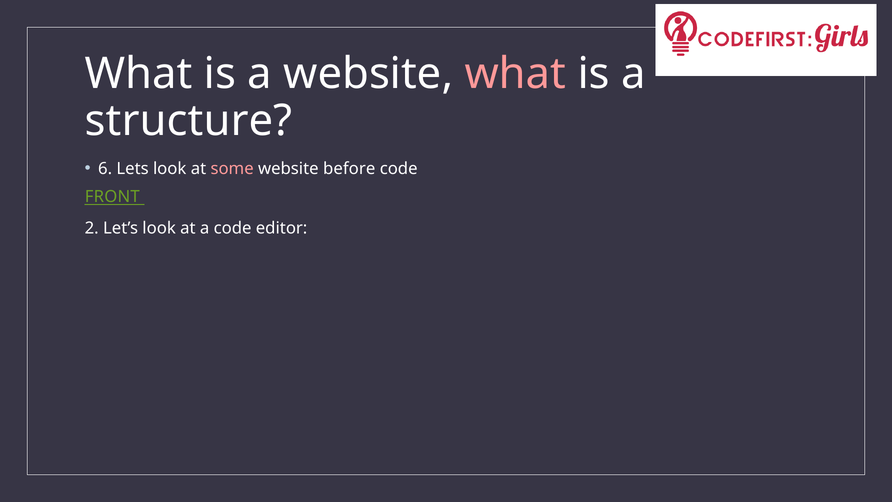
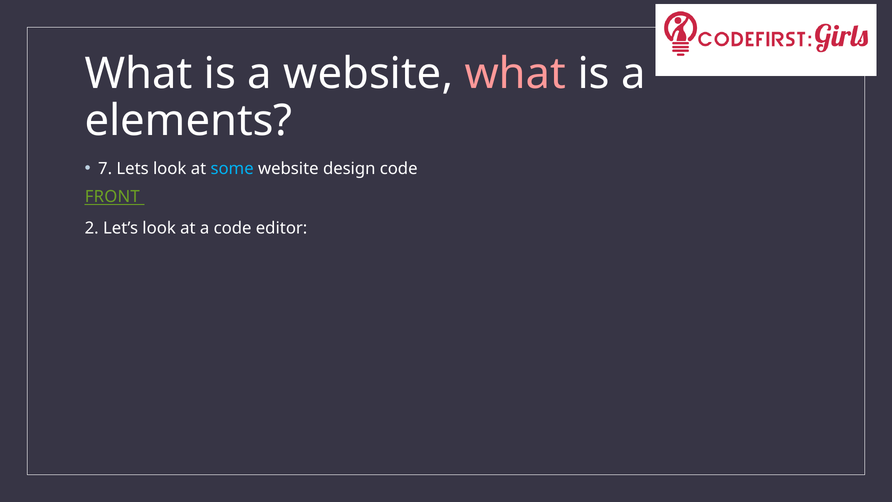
structure: structure -> elements
6: 6 -> 7
some colour: pink -> light blue
before: before -> design
